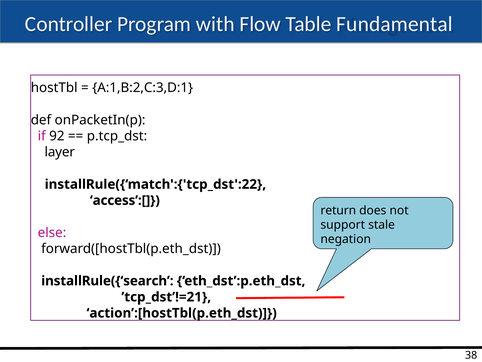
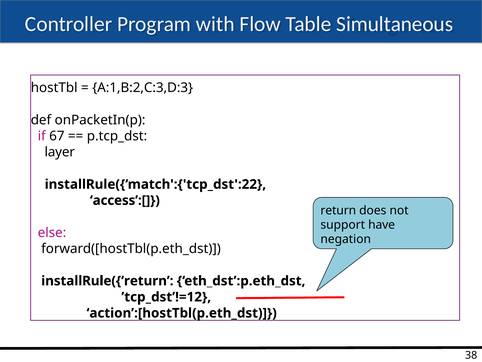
Fundamental: Fundamental -> Simultaneous
A:1,B:2,C:3,D:1: A:1,B:2,C:3,D:1 -> A:1,B:2,C:3,D:3
92: 92 -> 67
stale: stale -> have
installRule({‘search: installRule({‘search -> installRule({‘return
’tcp_dst’!=21: ’tcp_dst’!=21 -> ’tcp_dst’!=12
